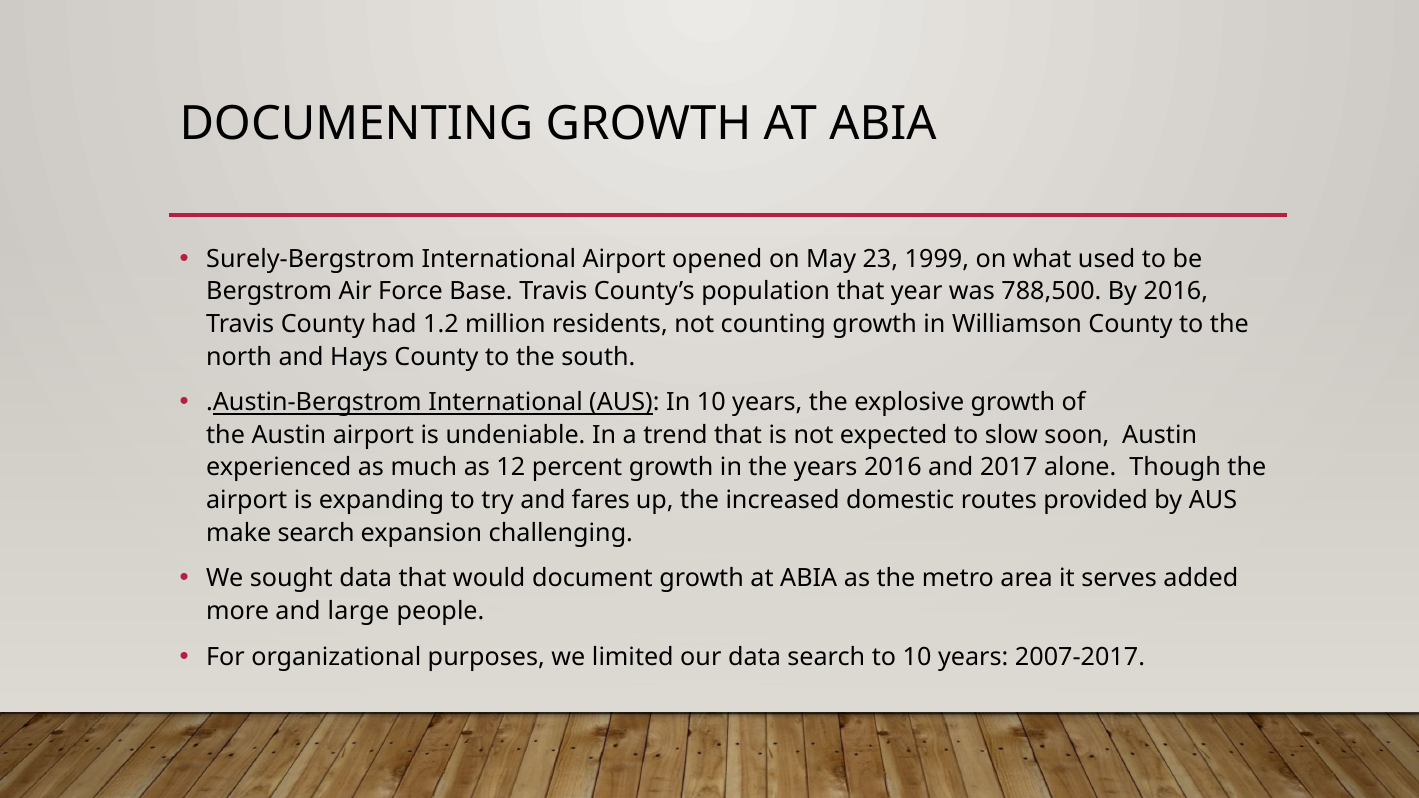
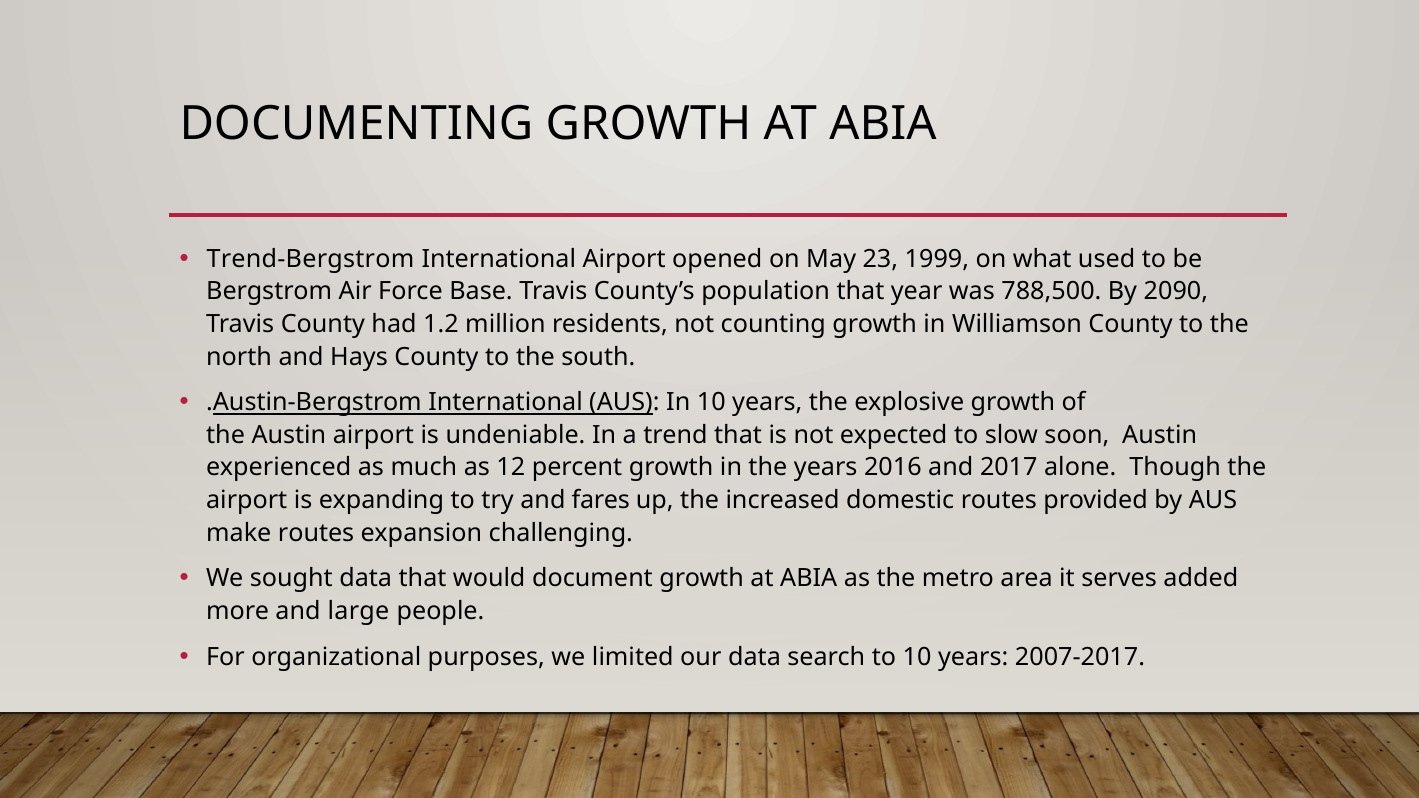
Surely-Bergstrom: Surely-Bergstrom -> Trend-Bergstrom
By 2016: 2016 -> 2090
make search: search -> routes
